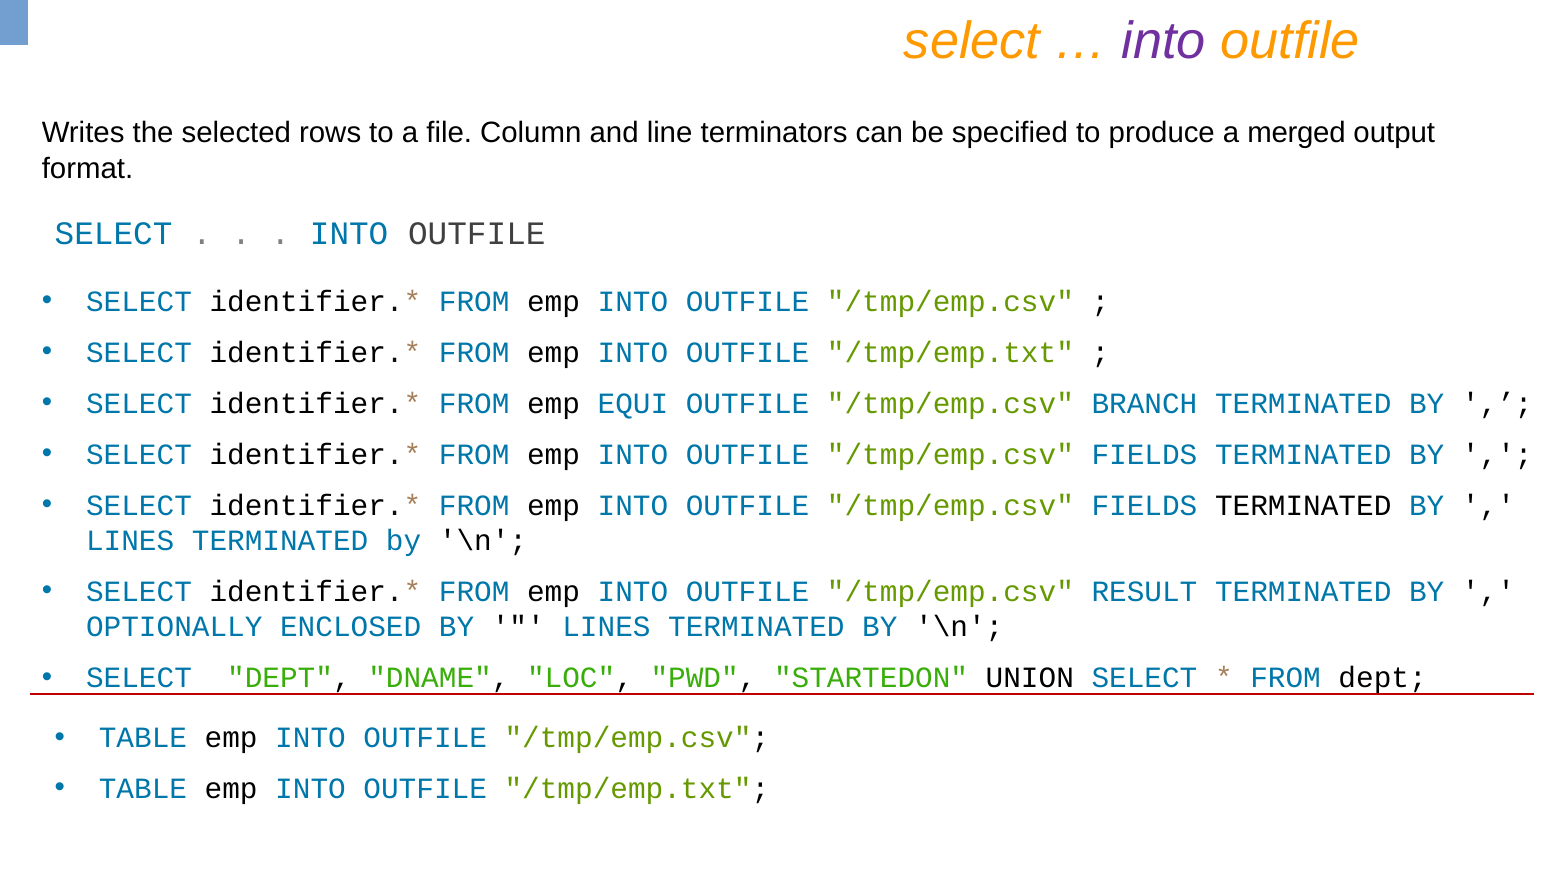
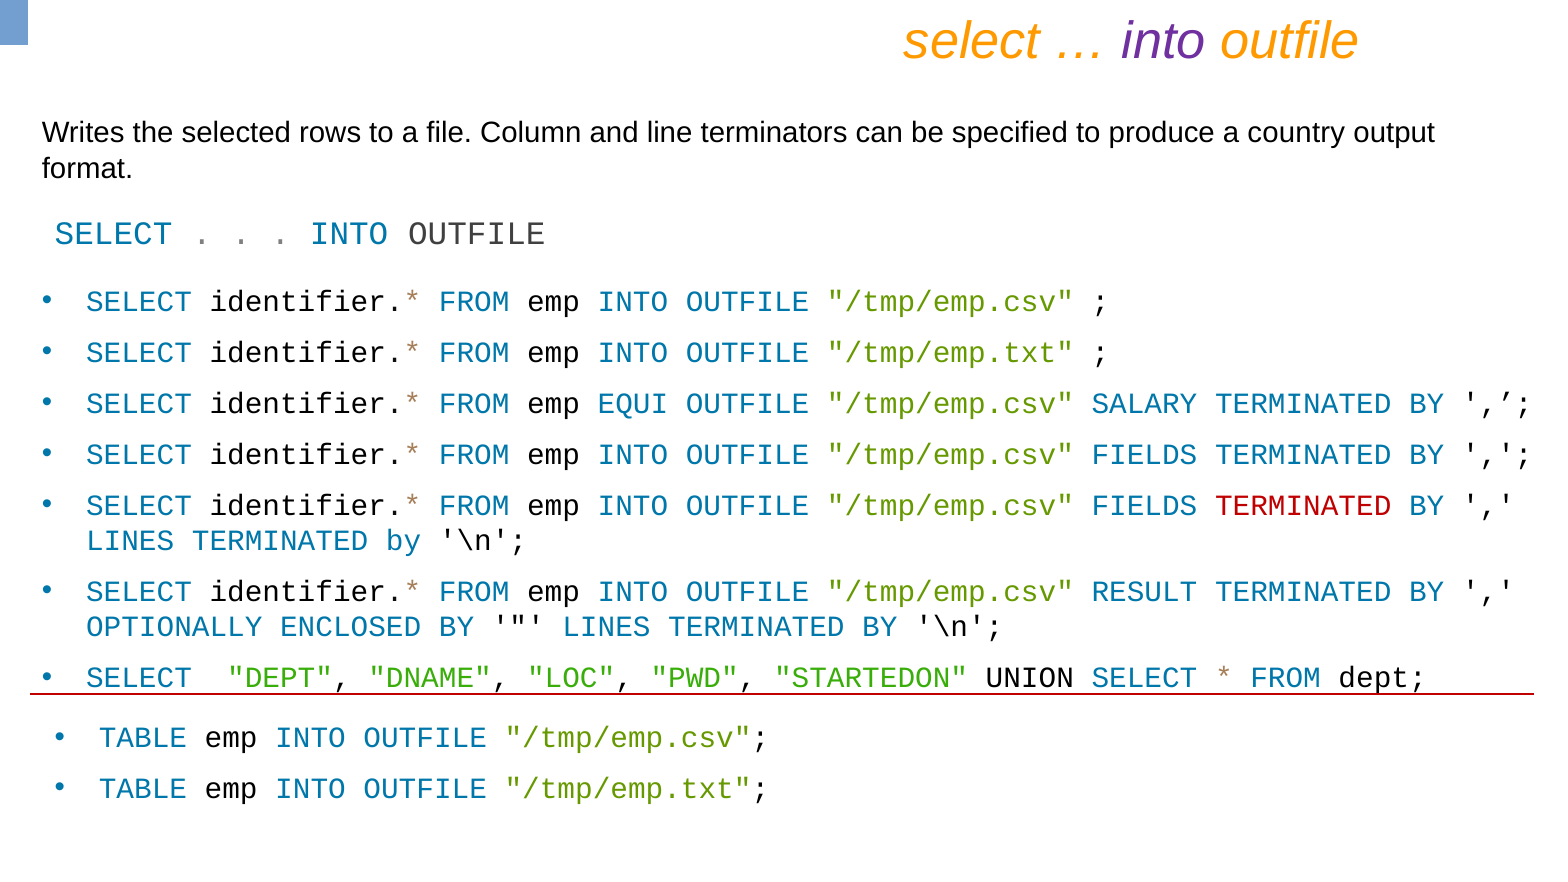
merged: merged -> country
BRANCH: BRANCH -> SALARY
TERMINATED at (1303, 506) colour: black -> red
